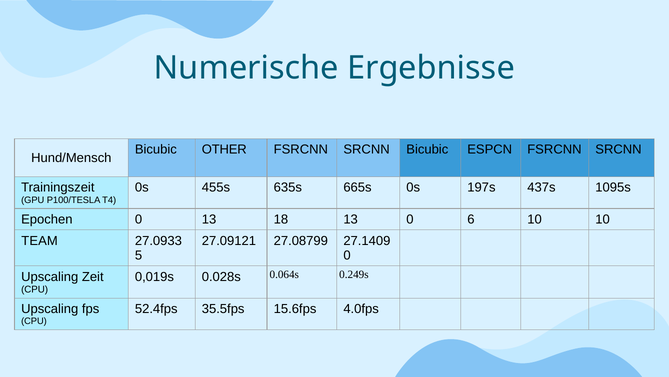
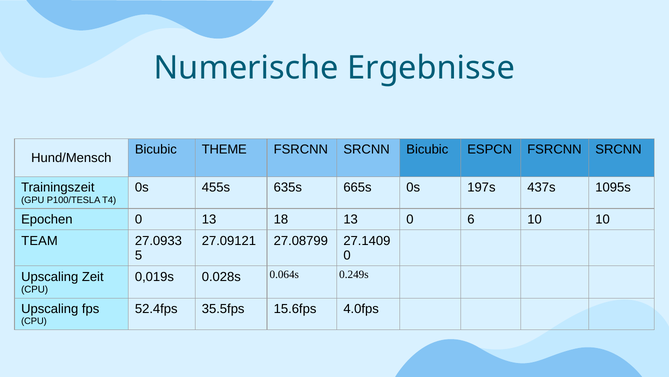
OTHER: OTHER -> THEME
